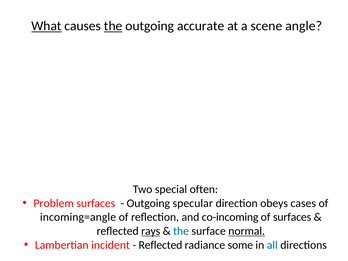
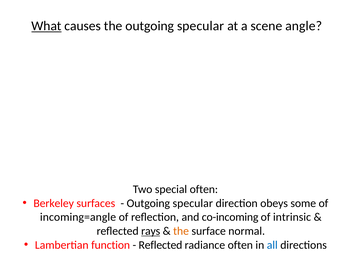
the at (113, 26) underline: present -> none
accurate at (201, 26): accurate -> specular
Problem: Problem -> Berkeley
cases: cases -> some
of surfaces: surfaces -> intrinsic
the at (181, 231) colour: blue -> orange
normal underline: present -> none
incident: incident -> function
radiance some: some -> often
